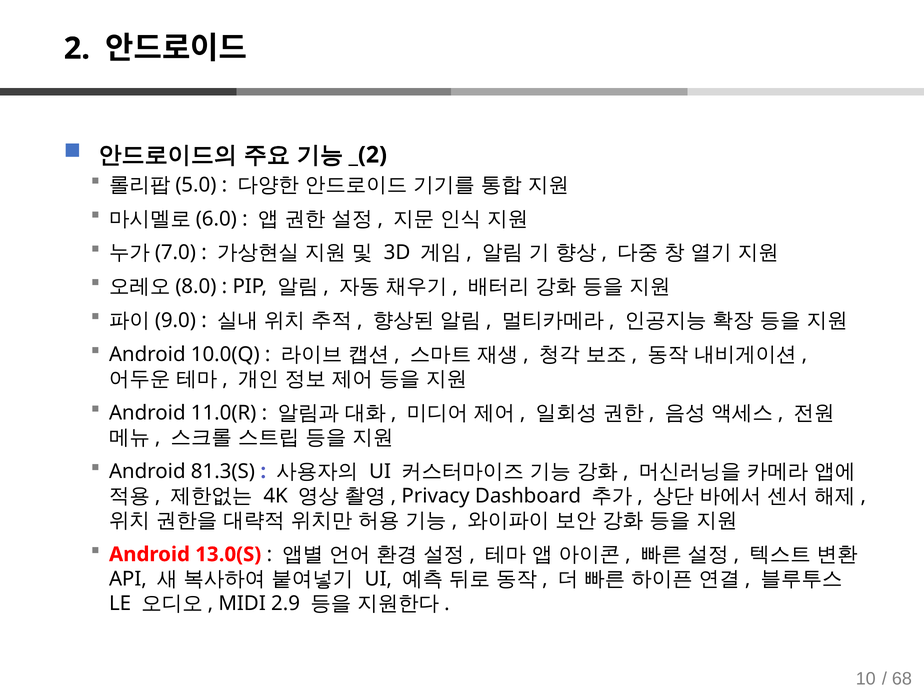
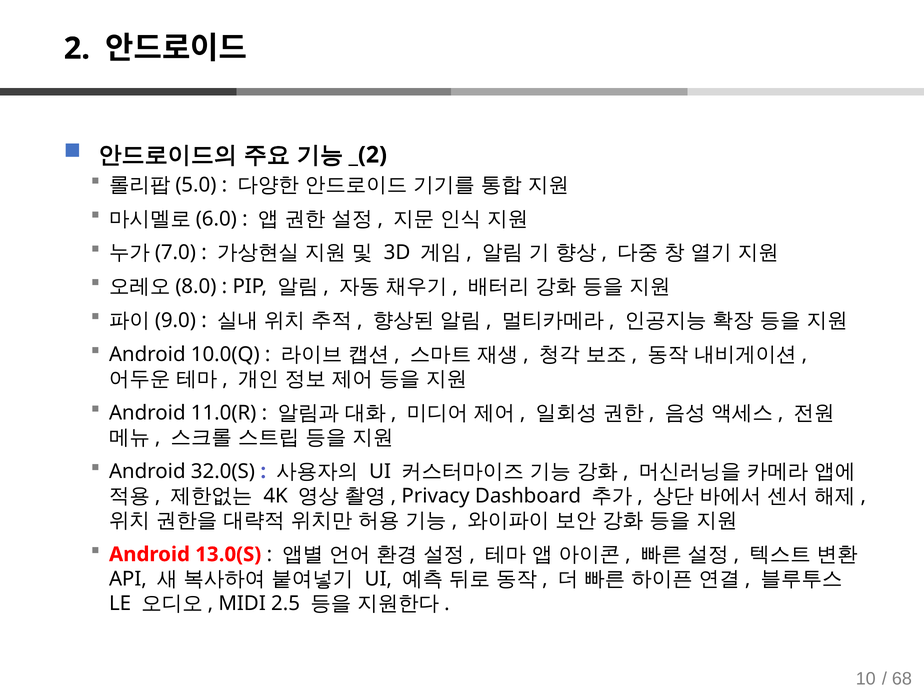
81.3(S: 81.3(S -> 32.0(S
2.9: 2.9 -> 2.5
